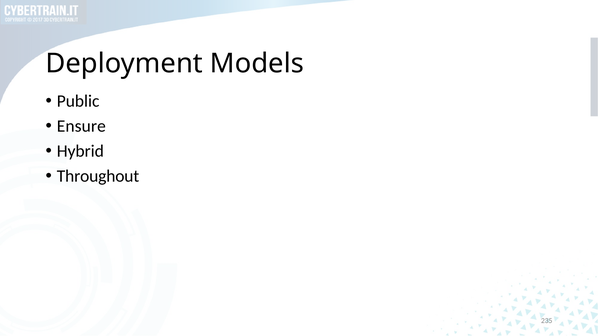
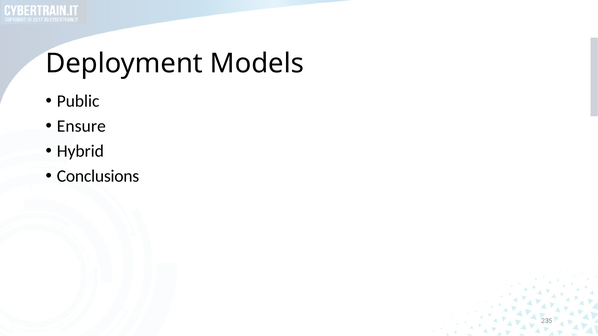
Throughout: Throughout -> Conclusions
